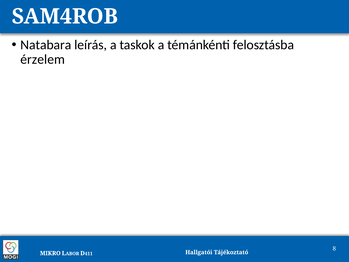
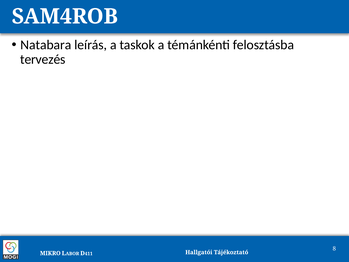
érzelem: érzelem -> tervezés
